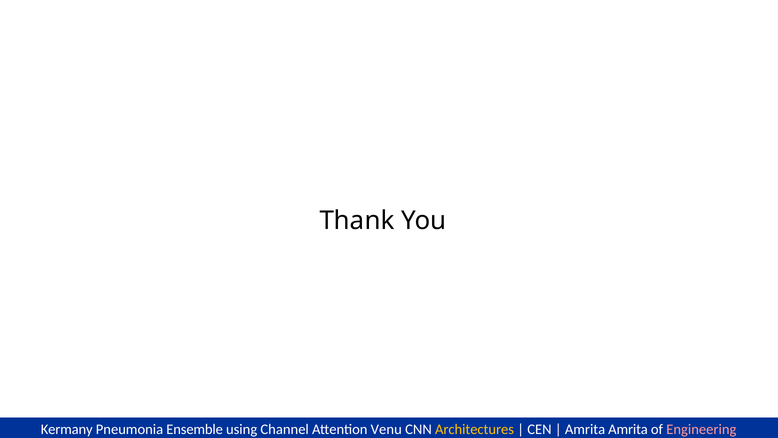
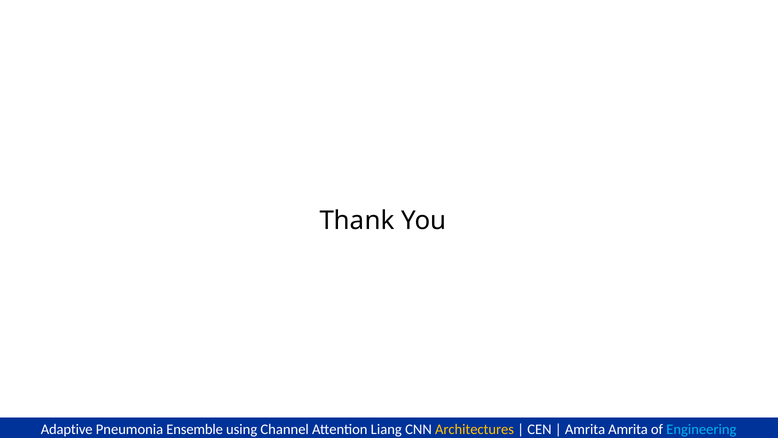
Kermany: Kermany -> Adaptive
Venu: Venu -> Liang
Engineering colour: pink -> light blue
